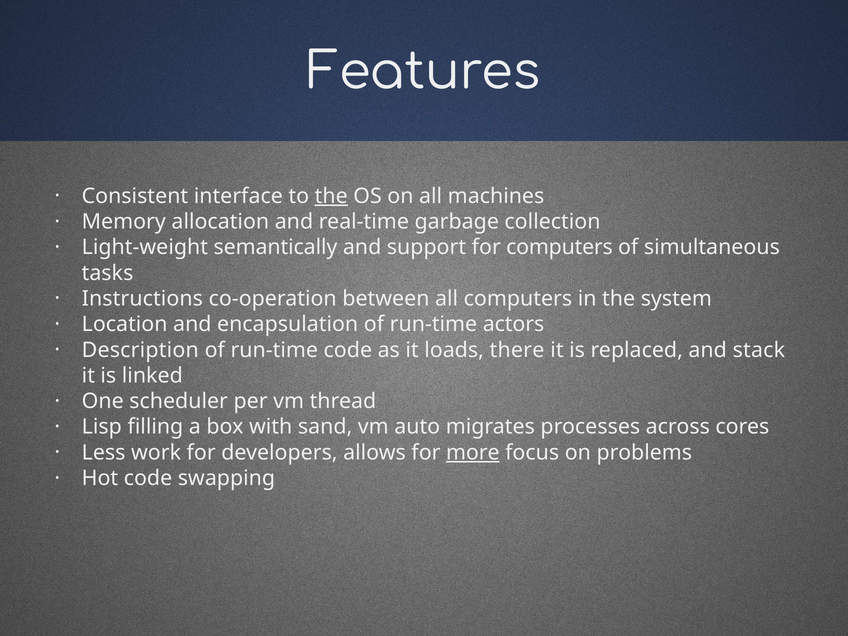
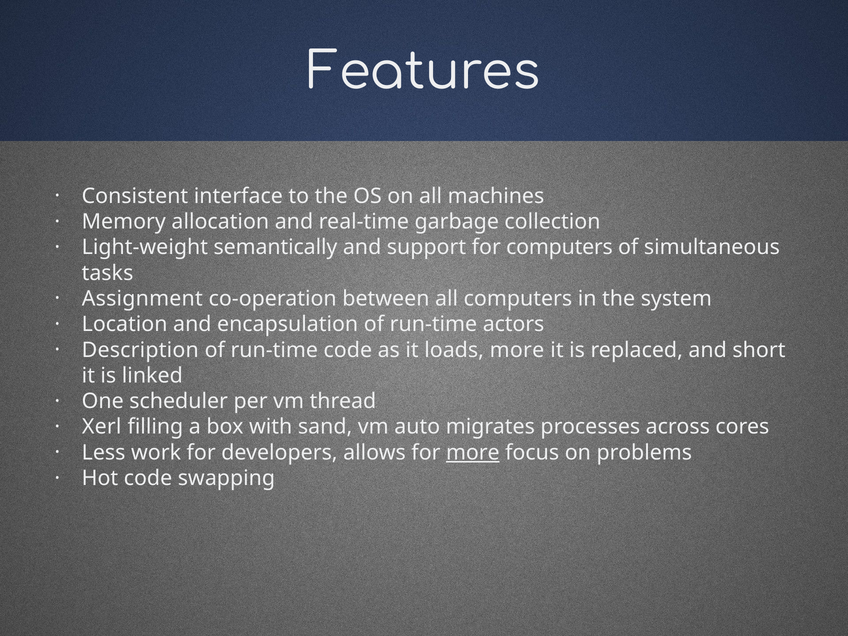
the at (331, 196) underline: present -> none
Instructions: Instructions -> Assignment
loads there: there -> more
stack: stack -> short
Lisp: Lisp -> Xerl
